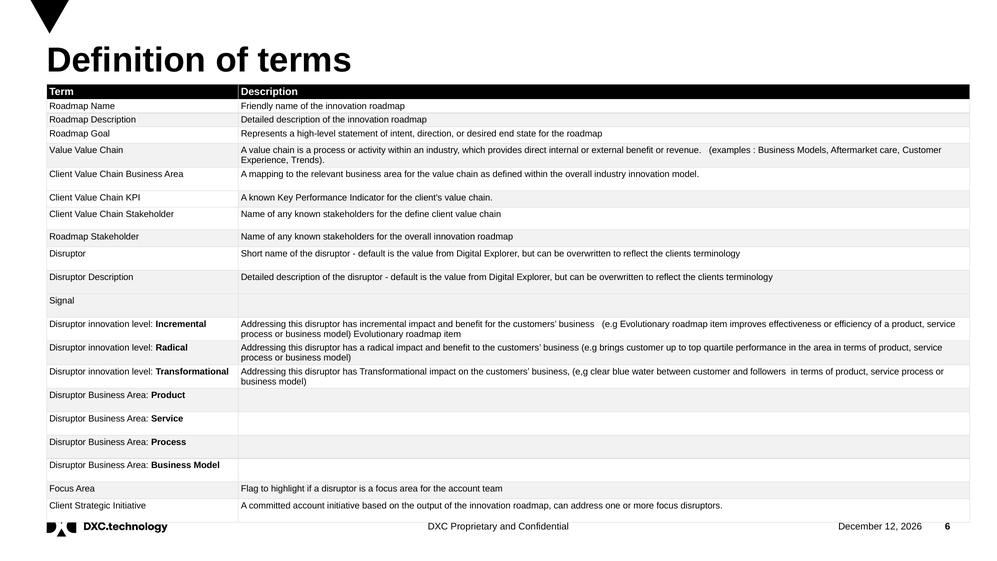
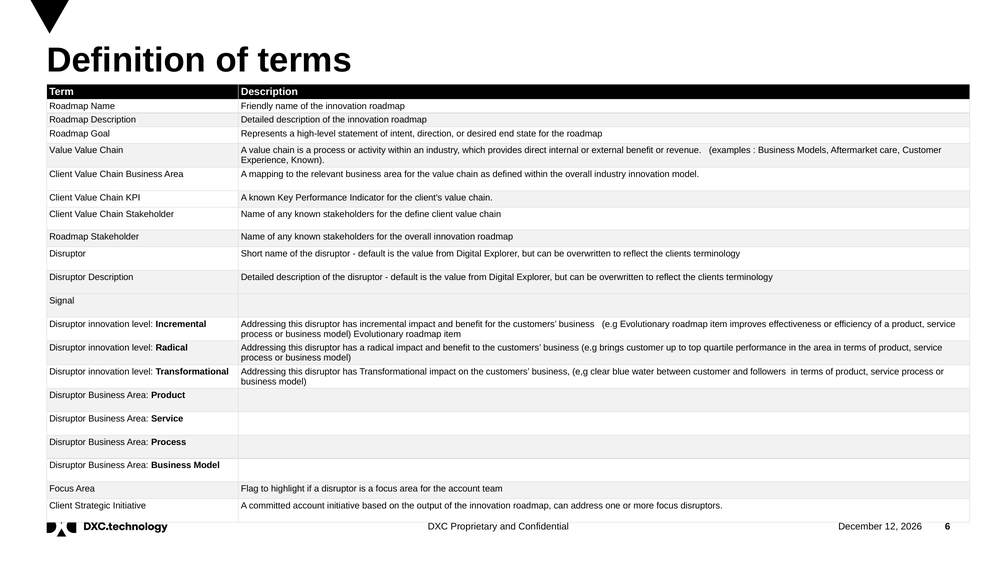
Experience Trends: Trends -> Known
